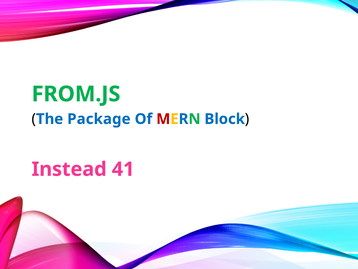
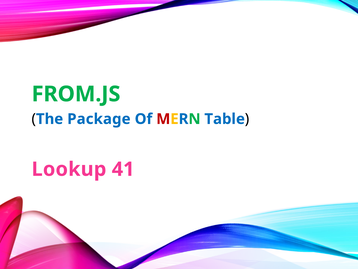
Block: Block -> Table
Instead: Instead -> Lookup
